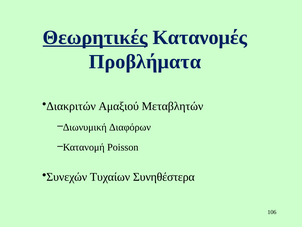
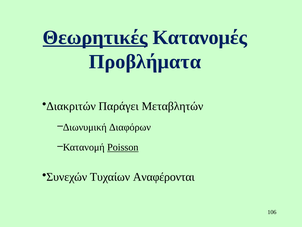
Αμαξιού: Αμαξιού -> Παράγει
Poisson underline: none -> present
Συνηθέστερα: Συνηθέστερα -> Αναφέρονται
